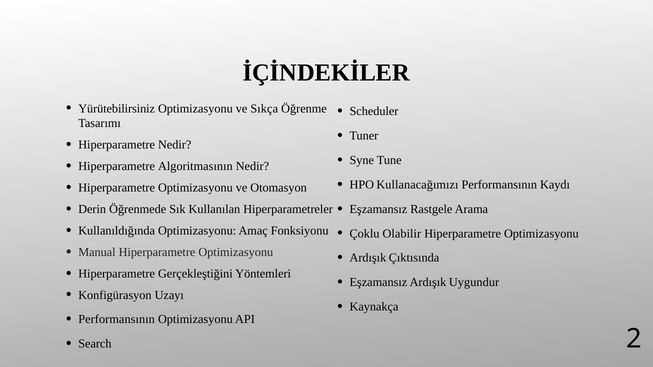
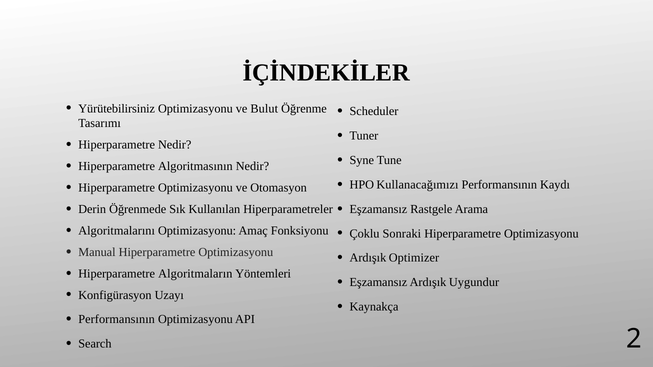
Sıkça: Sıkça -> Bulut
Kullanıldığında: Kullanıldığında -> Algoritmalarını
Olabilir: Olabilir -> Sonraki
Çıktısında: Çıktısında -> Optimizer
Gerçekleştiğini: Gerçekleştiğini -> Algoritmaların
